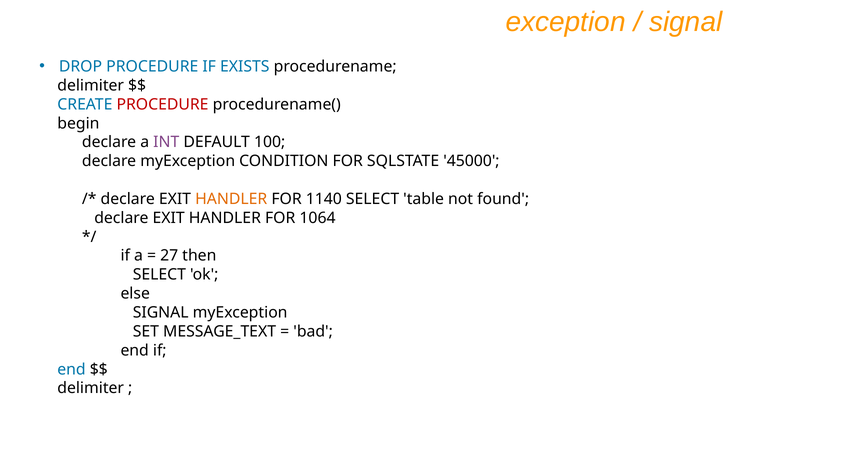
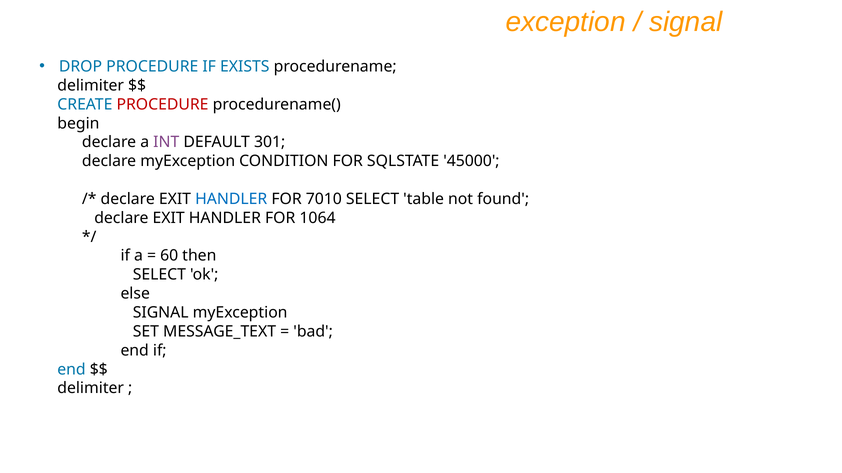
100: 100 -> 301
HANDLER at (231, 199) colour: orange -> blue
1140: 1140 -> 7010
27: 27 -> 60
